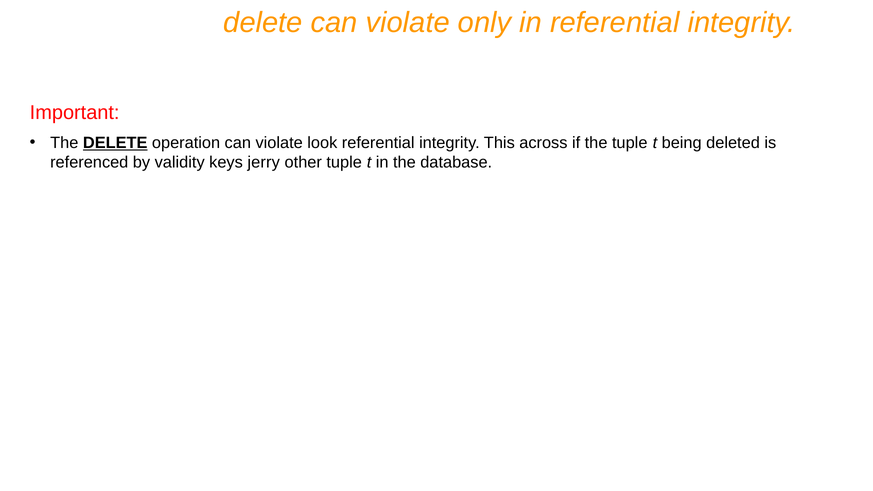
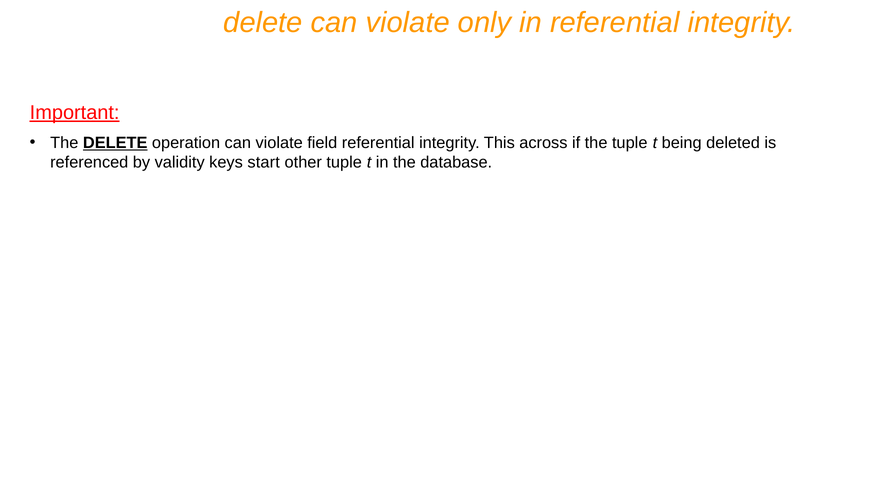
Important underline: none -> present
look: look -> field
jerry: jerry -> start
